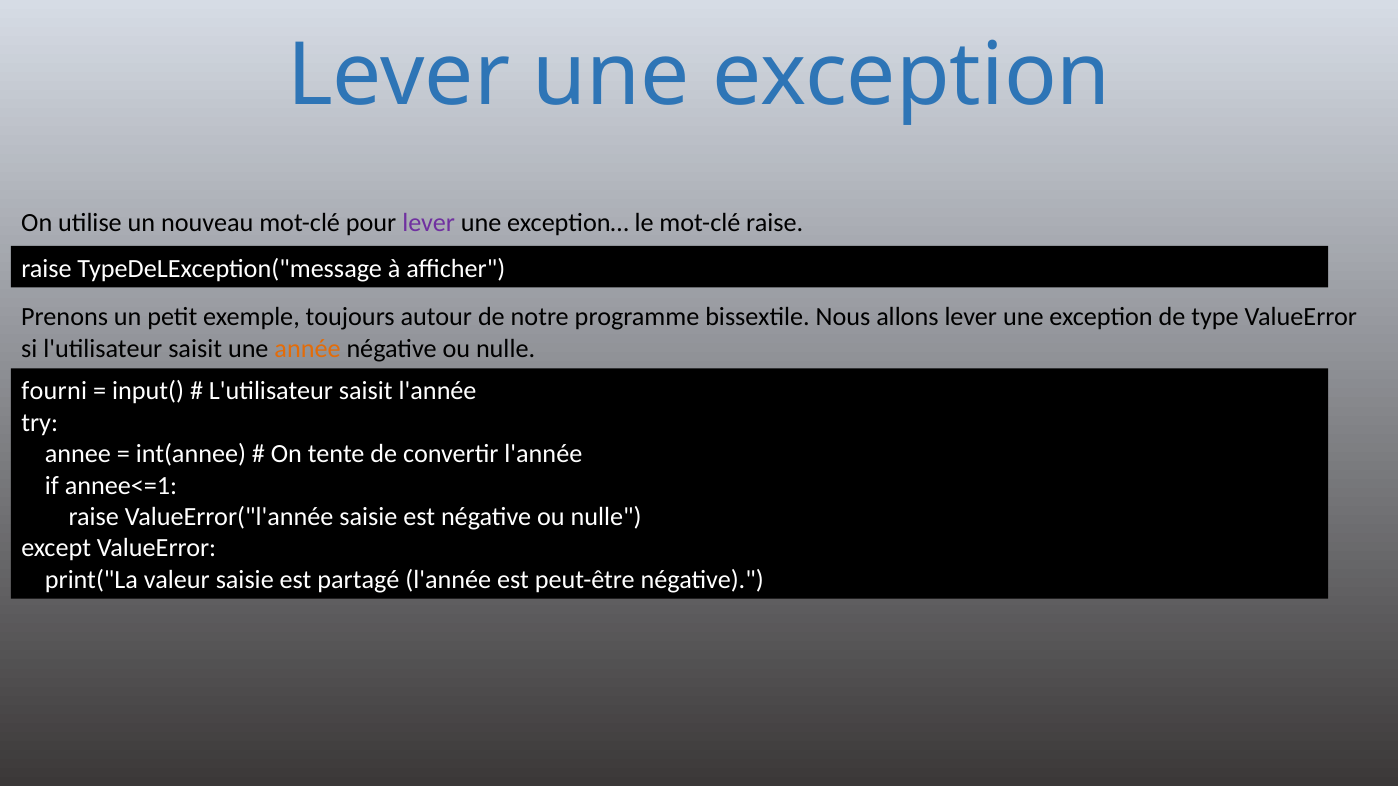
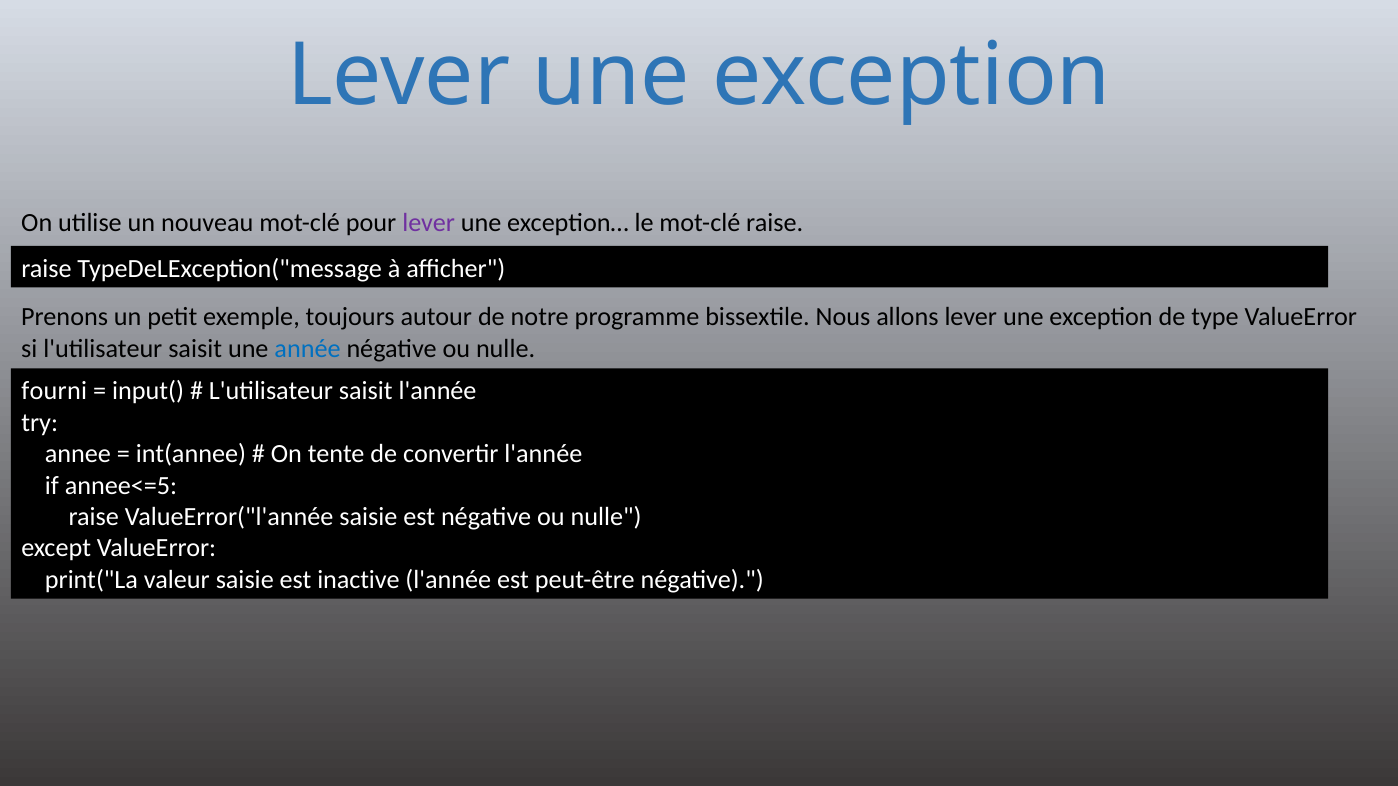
année colour: orange -> blue
annee<=1: annee<=1 -> annee<=5
partagé: partagé -> inactive
